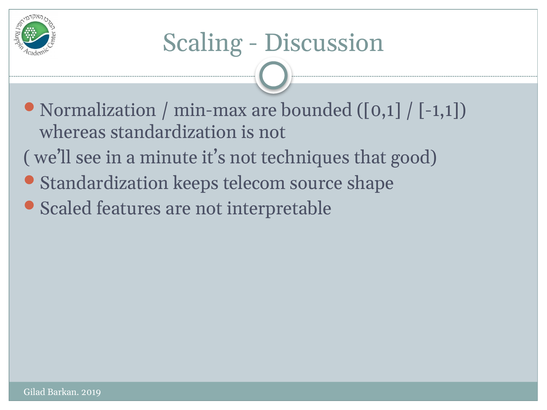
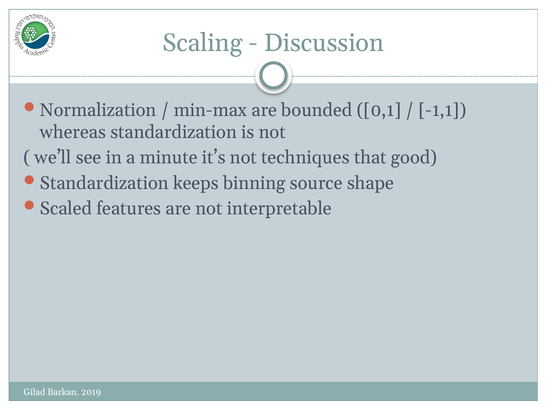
telecom: telecom -> binning
